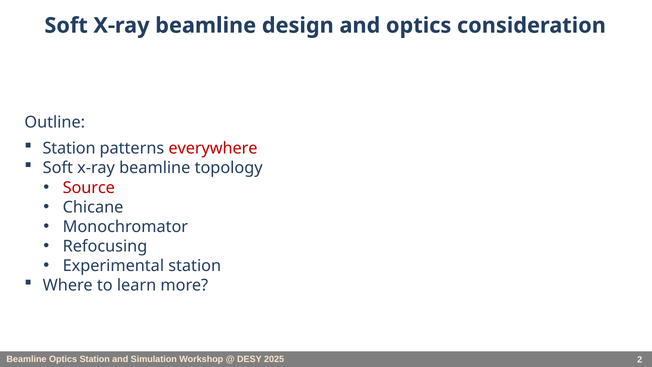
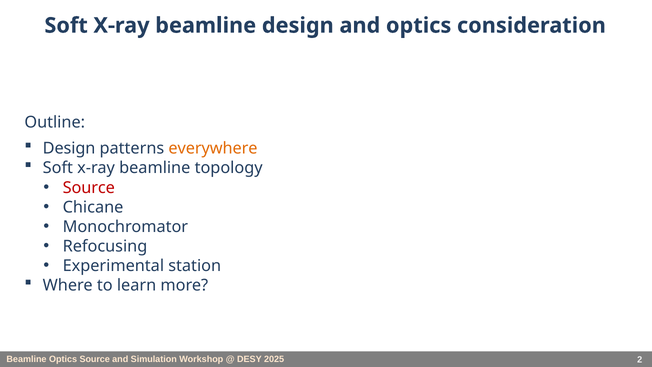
Station at (69, 148): Station -> Design
everywhere colour: red -> orange
Optics Station: Station -> Source
